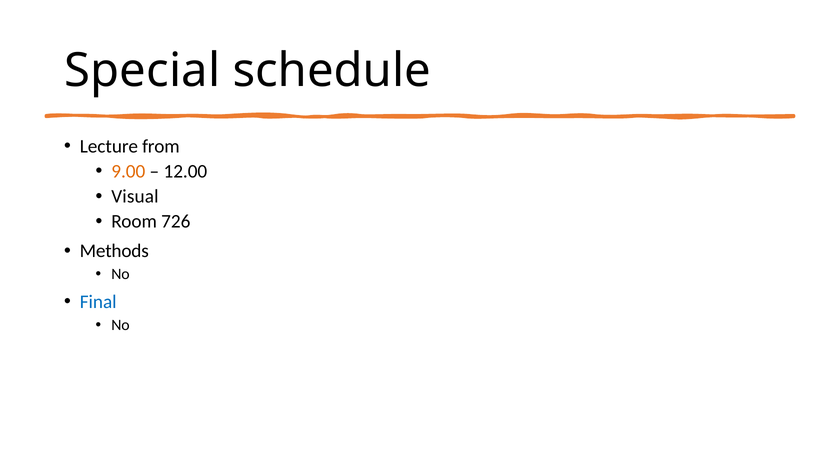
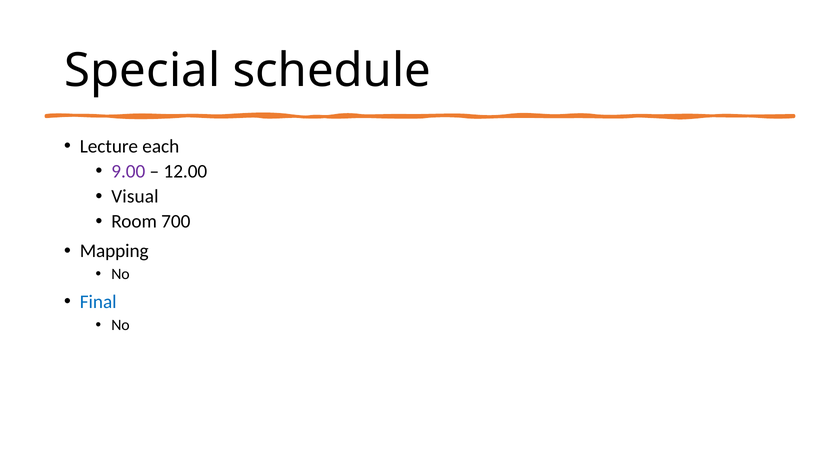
from: from -> each
9.00 colour: orange -> purple
726: 726 -> 700
Methods: Methods -> Mapping
